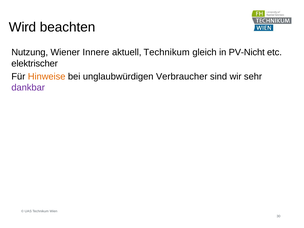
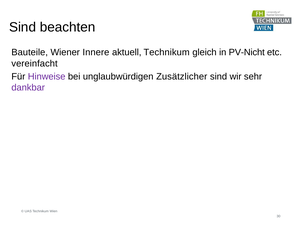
Wird at (23, 27): Wird -> Sind
Nutzung: Nutzung -> Bauteile
elektrischer: elektrischer -> vereinfacht
Hinweise colour: orange -> purple
Verbraucher: Verbraucher -> Zusätzlicher
